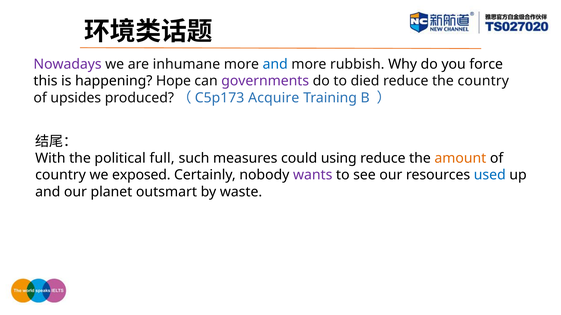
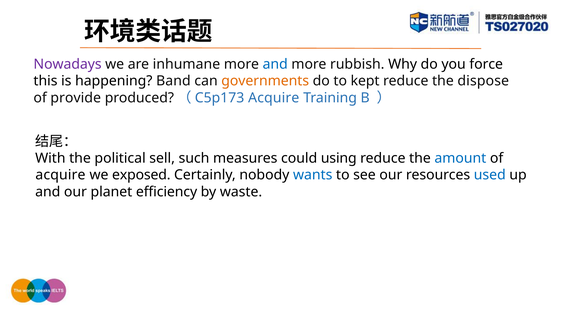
Hope: Hope -> Band
governments colour: purple -> orange
died: died -> kept
the country: country -> dispose
upsides: upsides -> provide
full: full -> sell
amount colour: orange -> blue
country at (61, 175): country -> acquire
wants colour: purple -> blue
outsmart: outsmart -> efficiency
